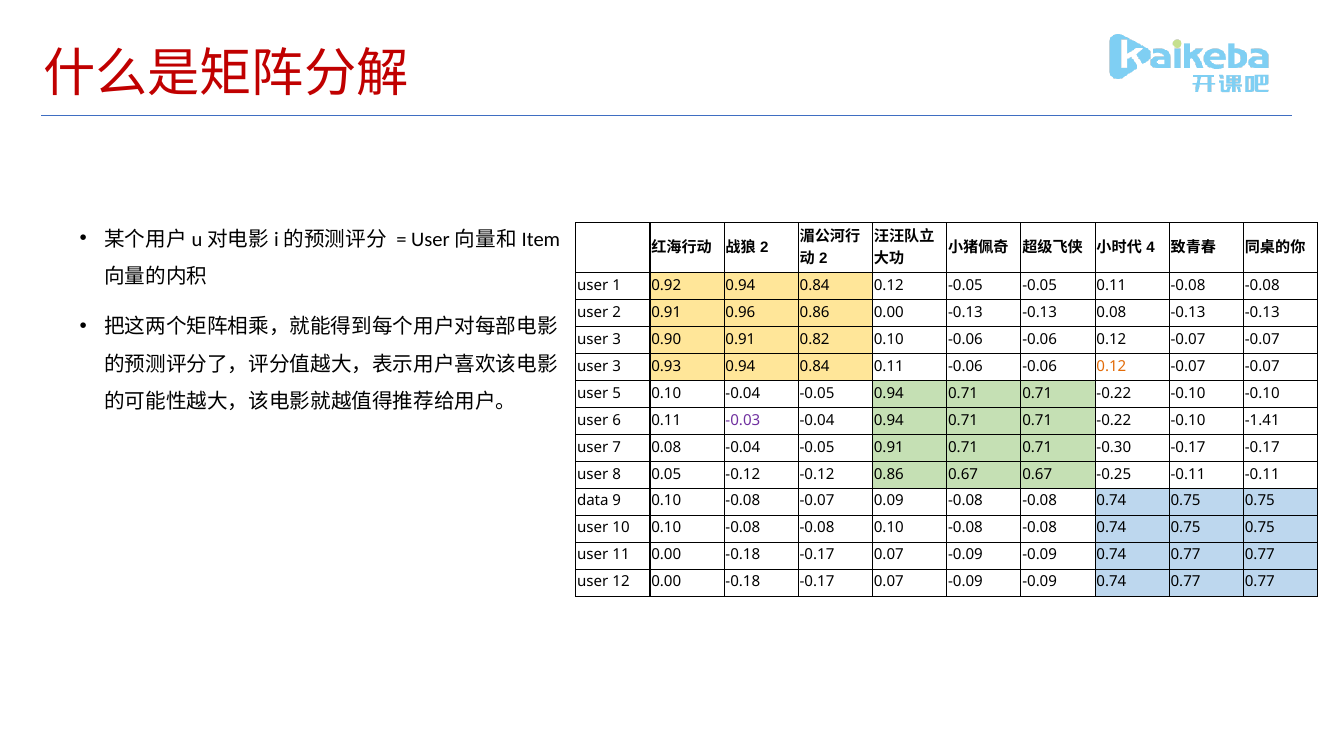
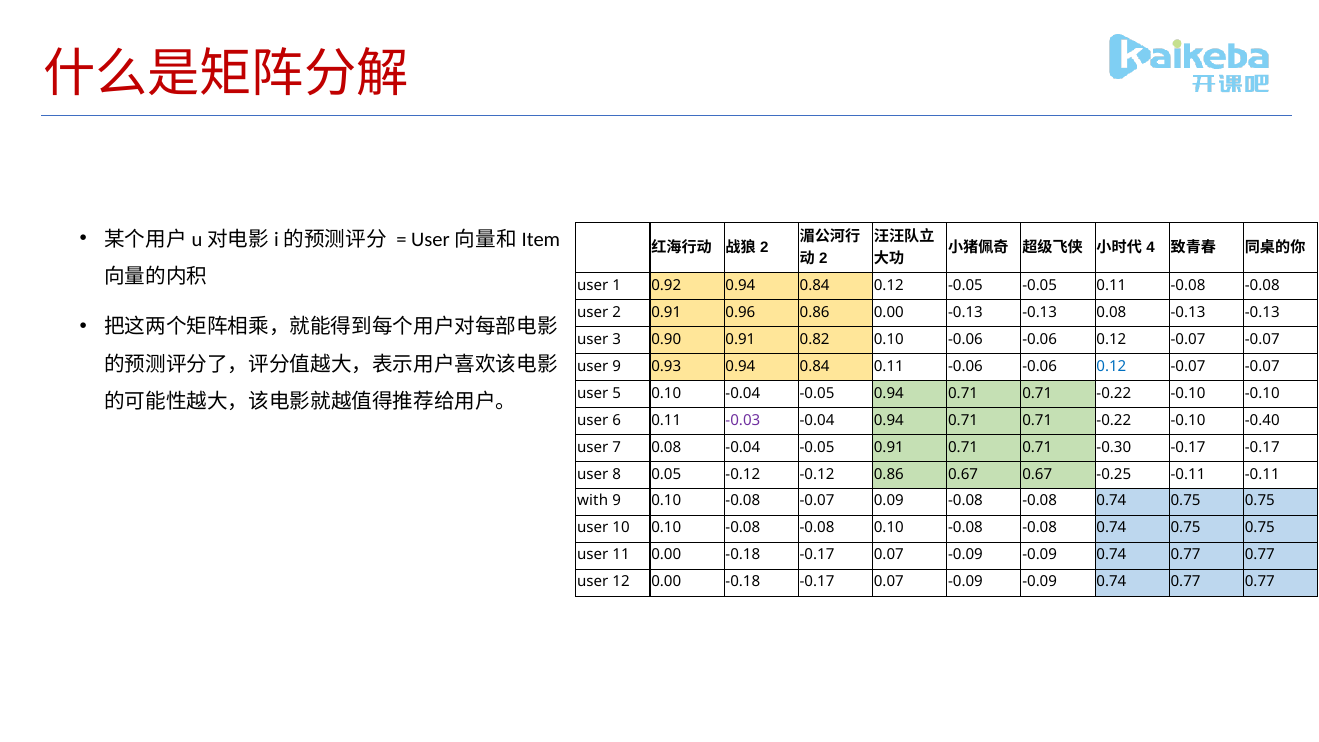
3 at (617, 366): 3 -> 9
0.12 at (1111, 366) colour: orange -> blue
-1.41: -1.41 -> -0.40
data: data -> with
